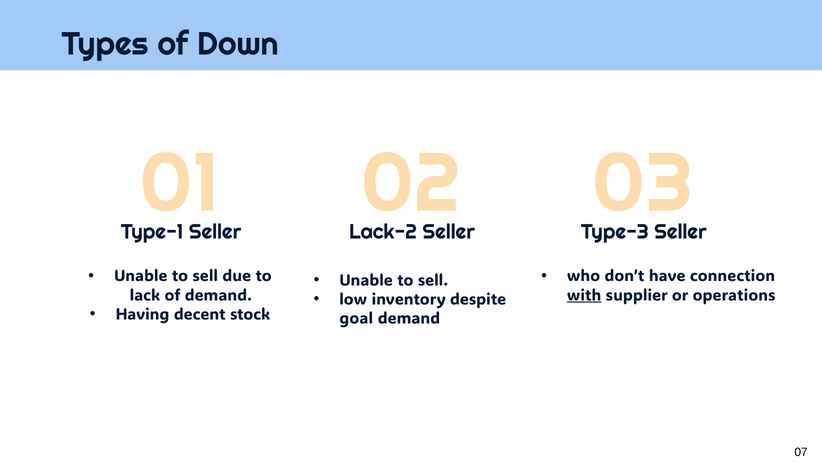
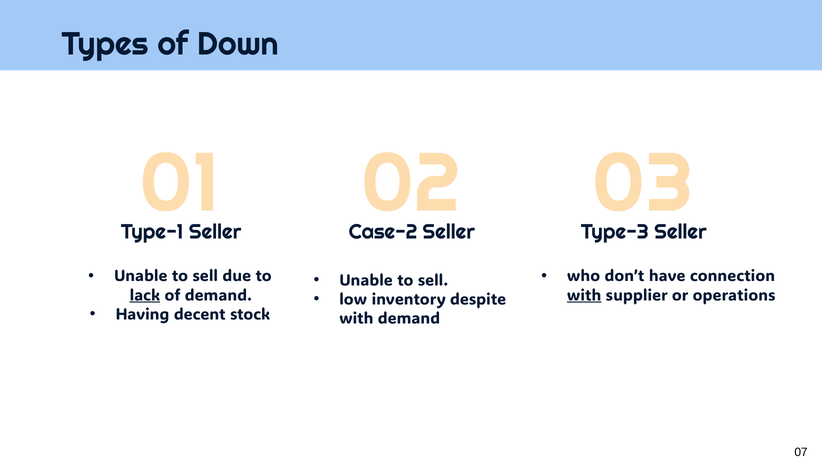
Lack-2: Lack-2 -> Case-2
lack underline: none -> present
goal at (356, 318): goal -> with
